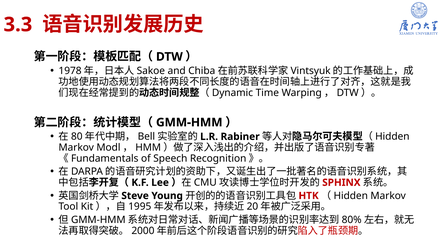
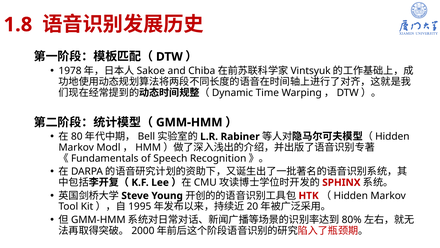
3.3: 3.3 -> 1.8
